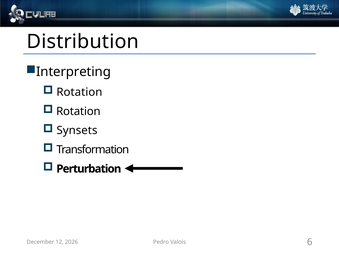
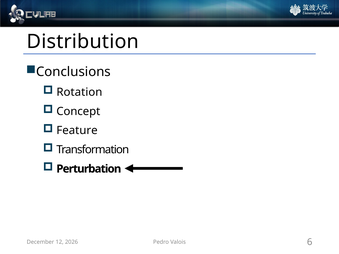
Interpreting: Interpreting -> Conclusions
Rotation at (78, 111): Rotation -> Concept
Synsets: Synsets -> Feature
